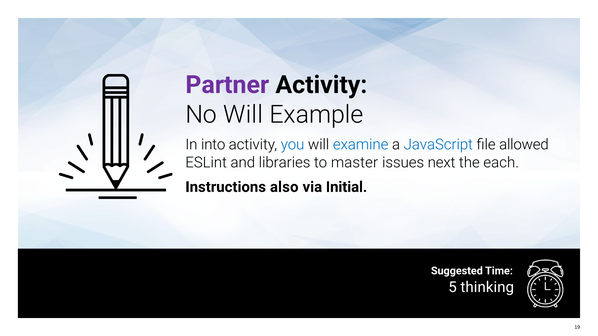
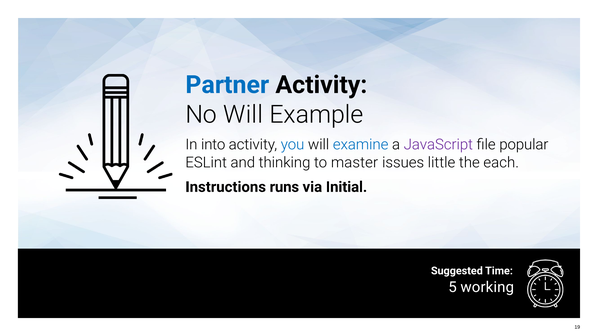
Partner colour: purple -> blue
JavaScript colour: blue -> purple
allowed: allowed -> popular
libraries: libraries -> thinking
next: next -> little
also: also -> runs
thinking: thinking -> working
